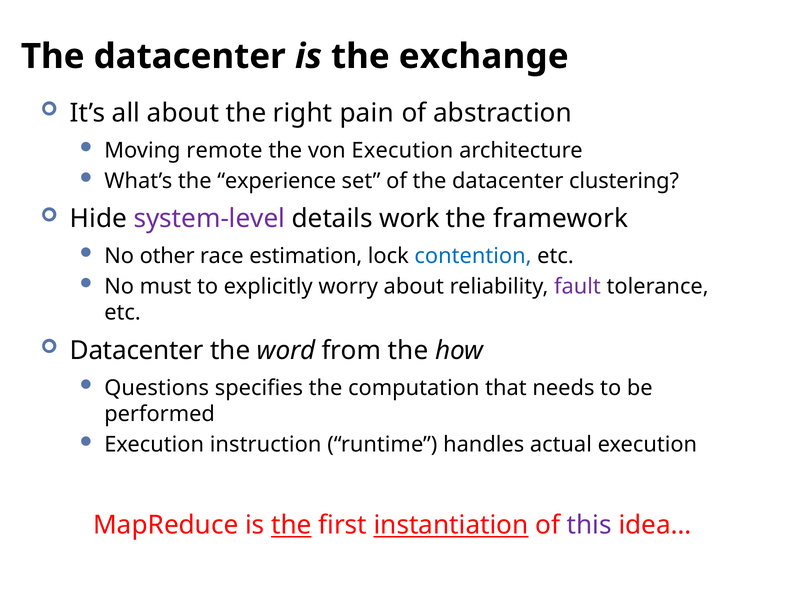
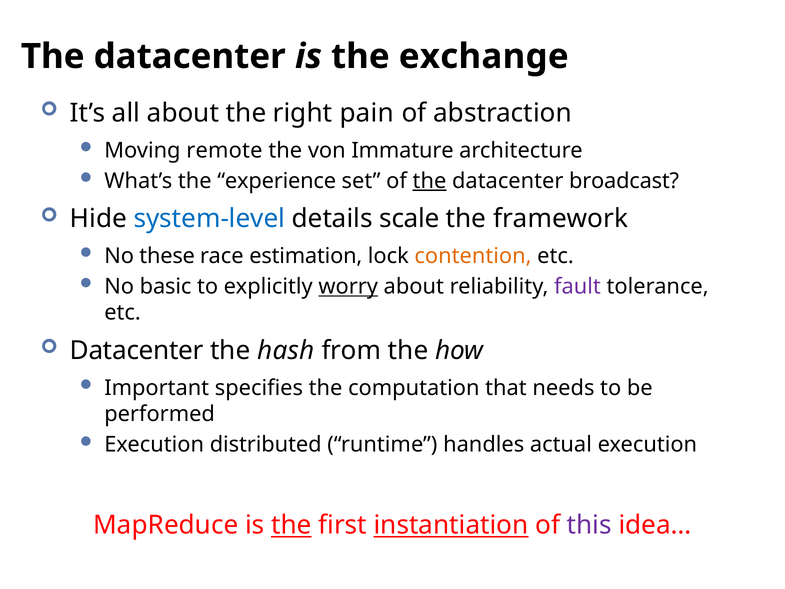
von Execution: Execution -> Immature
the at (429, 181) underline: none -> present
clustering: clustering -> broadcast
system-level colour: purple -> blue
work: work -> scale
other: other -> these
contention colour: blue -> orange
must: must -> basic
worry underline: none -> present
word: word -> hash
Questions: Questions -> Important
instruction: instruction -> distributed
